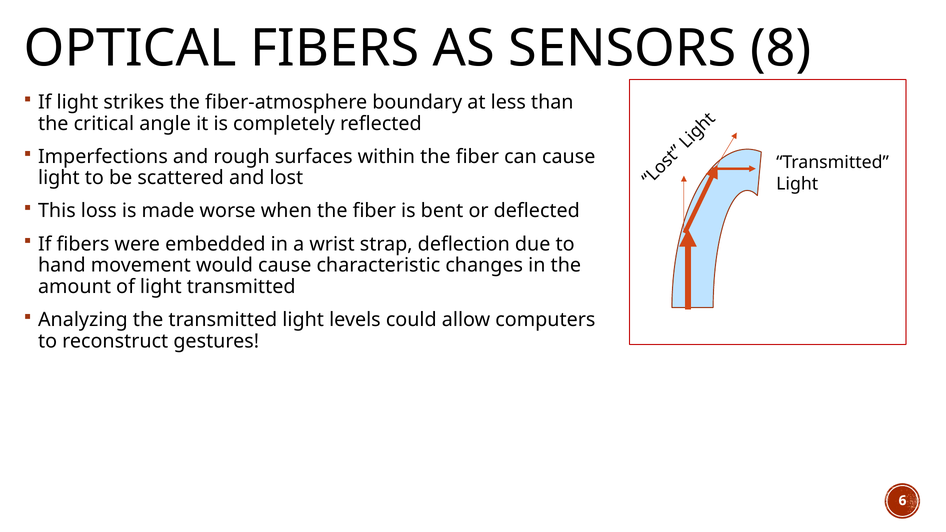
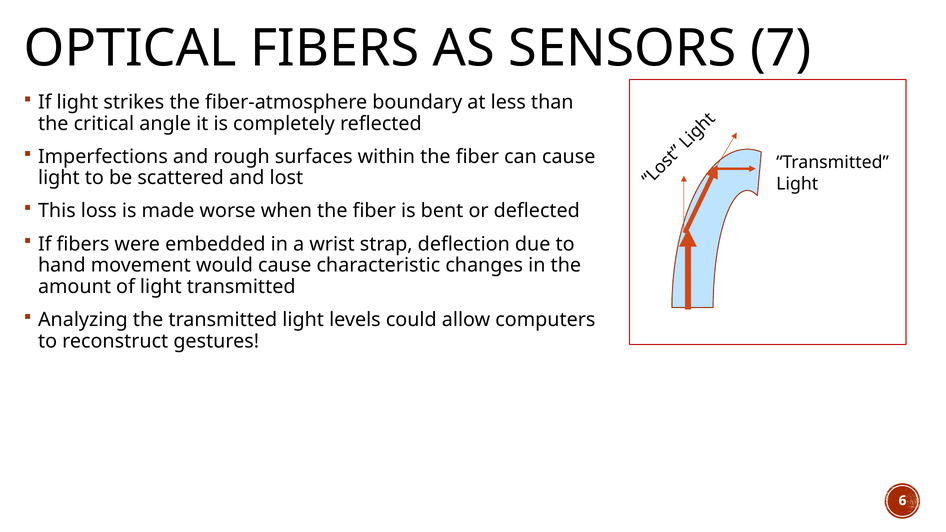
8: 8 -> 7
